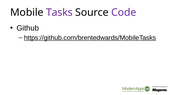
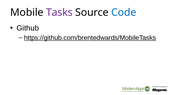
Code colour: purple -> blue
